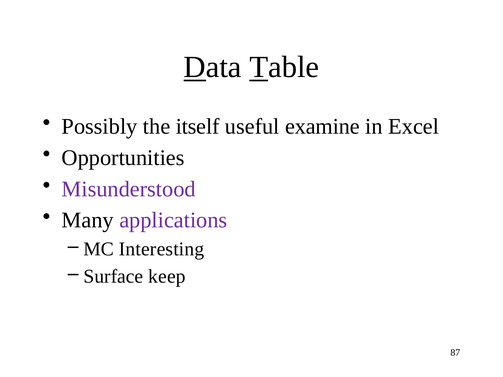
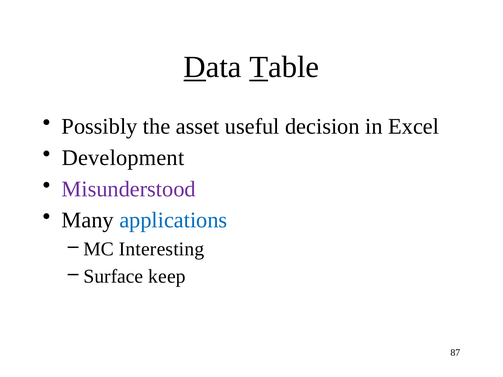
itself: itself -> asset
examine: examine -> decision
Opportunities: Opportunities -> Development
applications colour: purple -> blue
